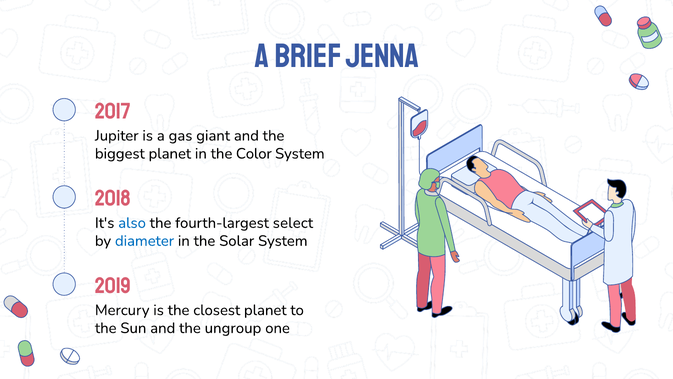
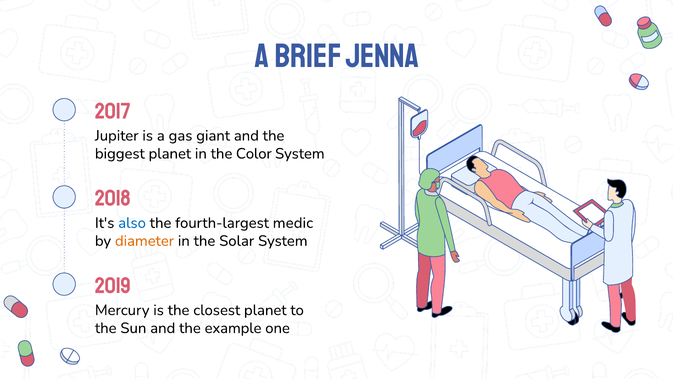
select: select -> medic
diameter colour: blue -> orange
ungroup: ungroup -> example
